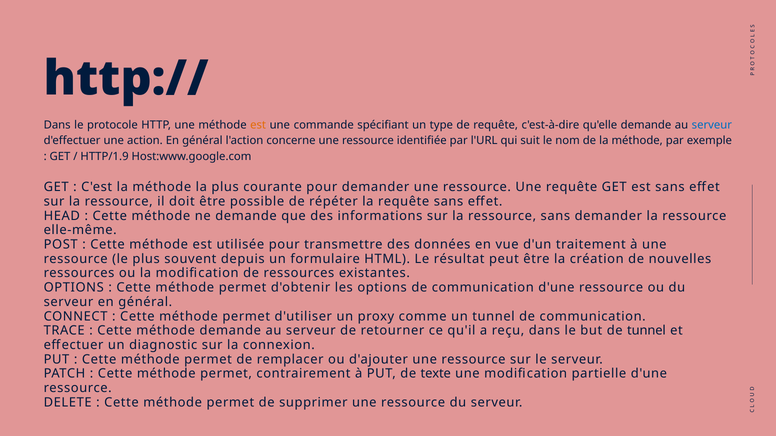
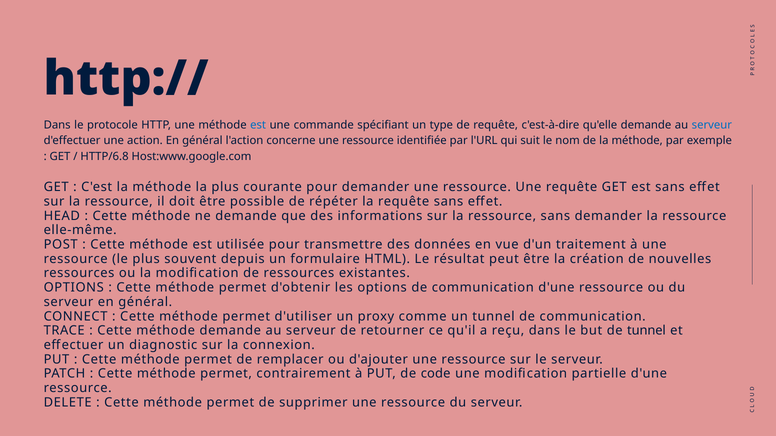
est at (258, 125) colour: orange -> blue
HTTP/1.9: HTTP/1.9 -> HTTP/6.8
texte: texte -> code
